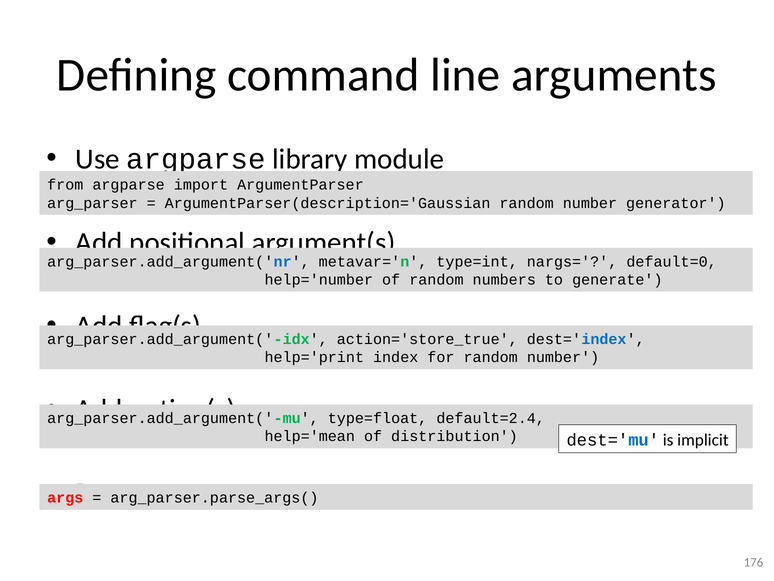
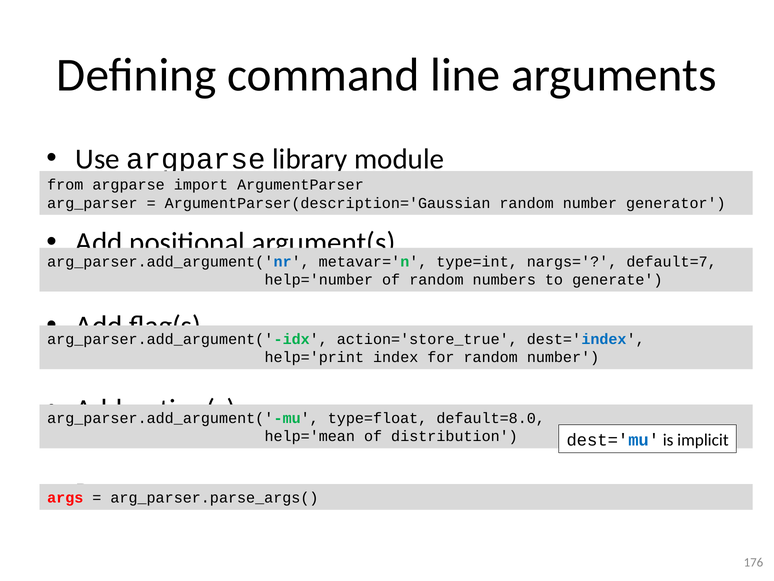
default=0: default=0 -> default=7
default=2.4: default=2.4 -> default=8.0
